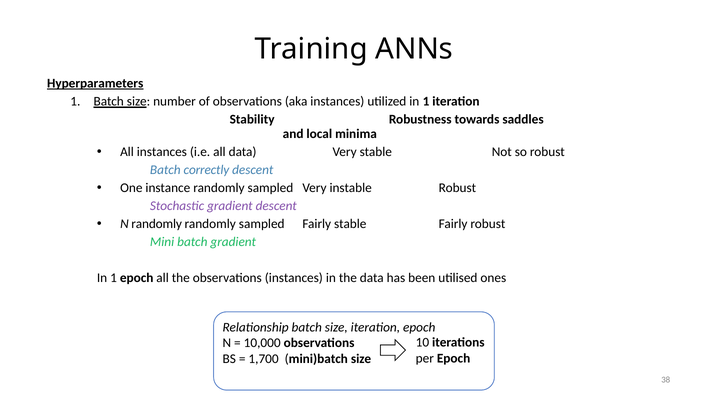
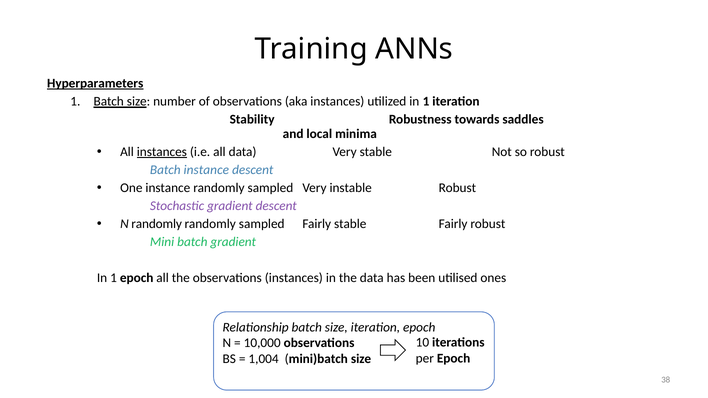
instances at (162, 152) underline: none -> present
Batch correctly: correctly -> instance
1,700: 1,700 -> 1,004
